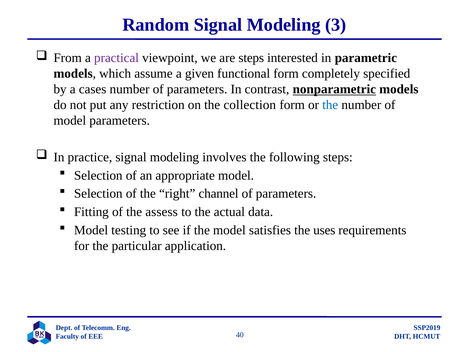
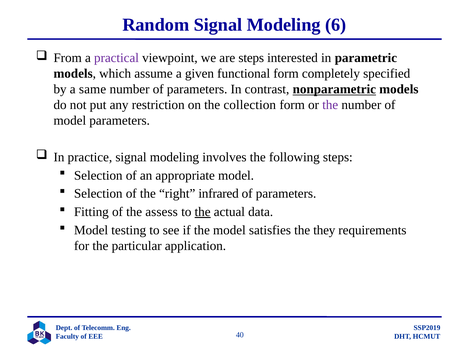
3: 3 -> 6
cases: cases -> same
the at (330, 105) colour: blue -> purple
channel: channel -> infrared
the at (203, 212) underline: none -> present
uses: uses -> they
